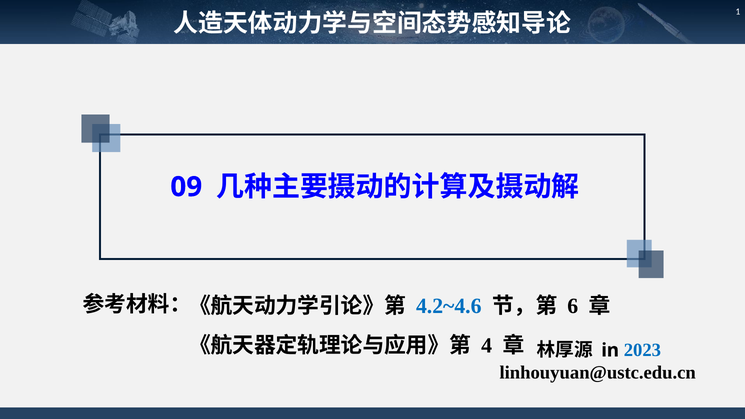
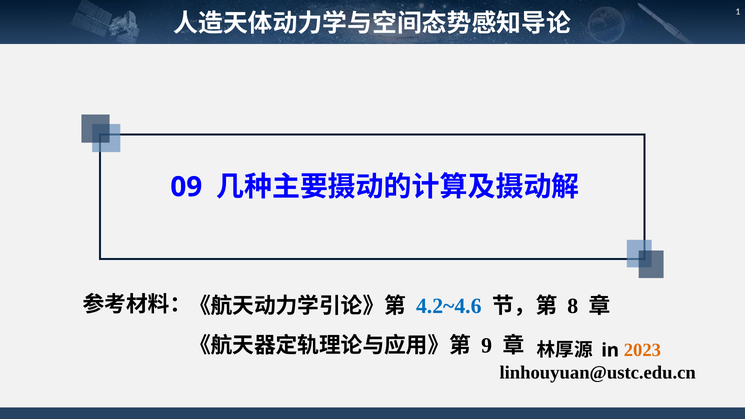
6: 6 -> 8
4: 4 -> 9
2023 colour: blue -> orange
